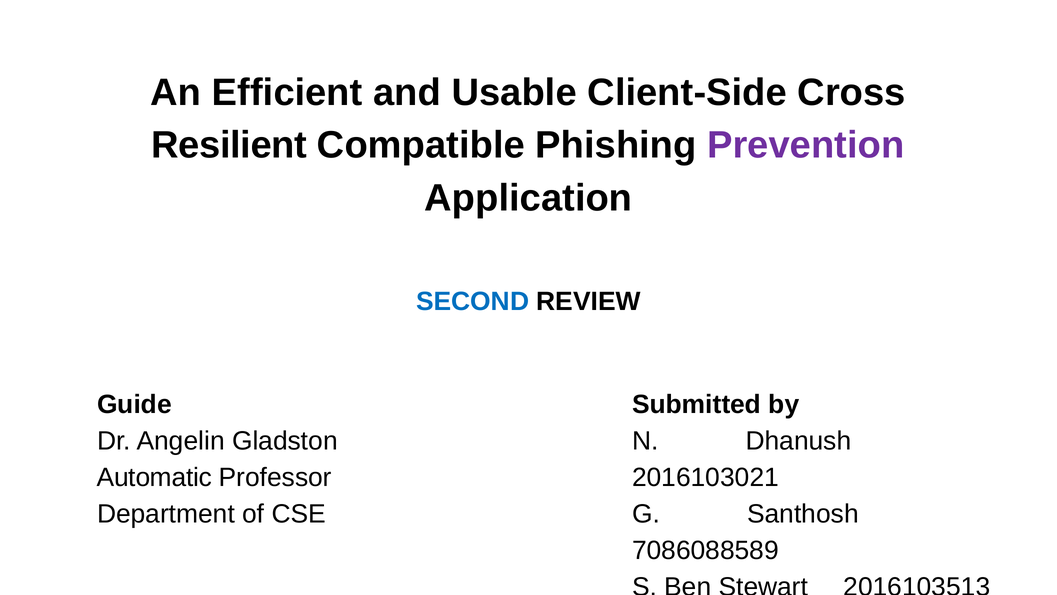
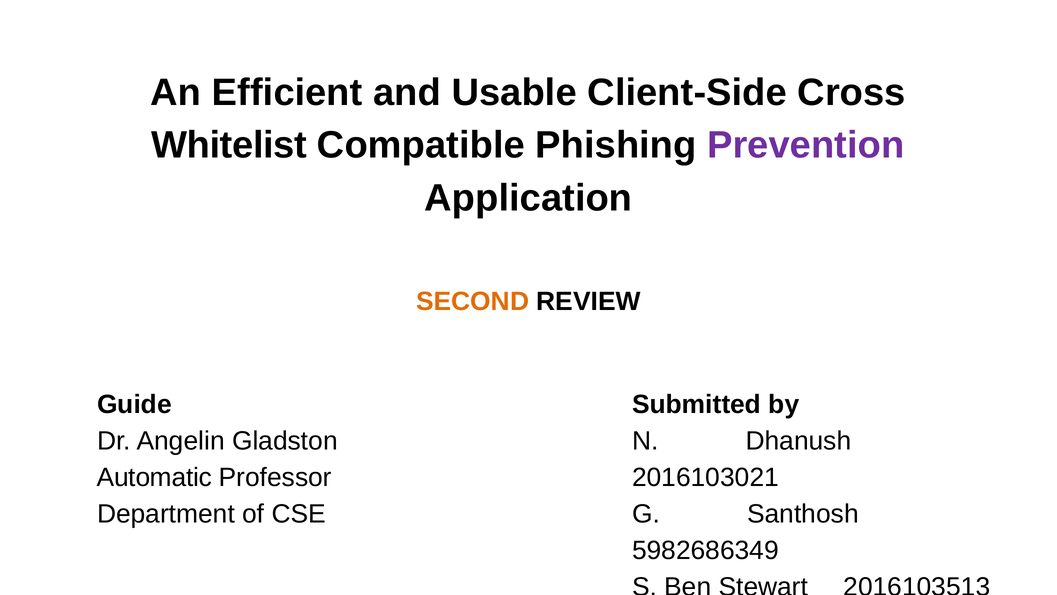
Resilient: Resilient -> Whitelist
SECOND colour: blue -> orange
7086088589: 7086088589 -> 5982686349
